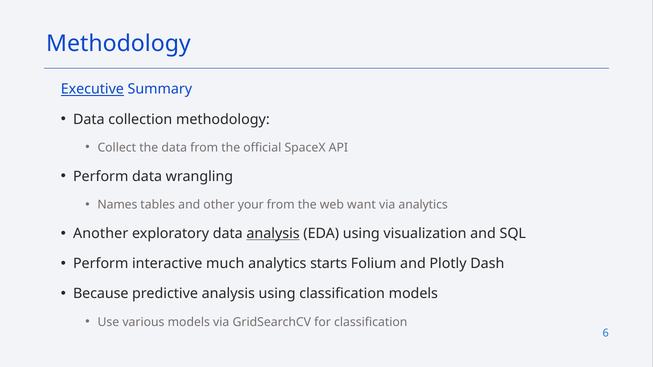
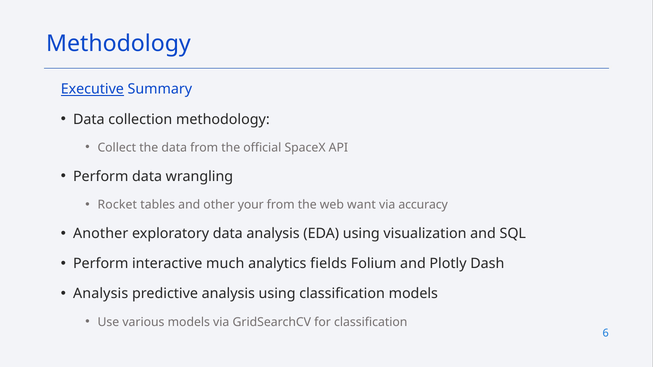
Names: Names -> Rocket
via analytics: analytics -> accuracy
analysis at (273, 234) underline: present -> none
starts: starts -> fields
Because at (101, 294): Because -> Analysis
